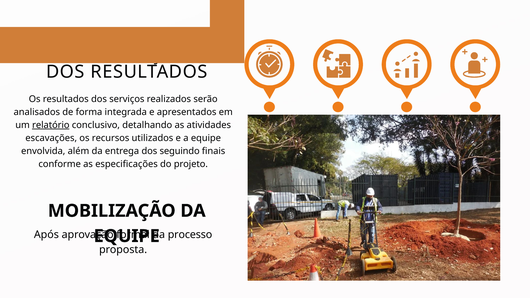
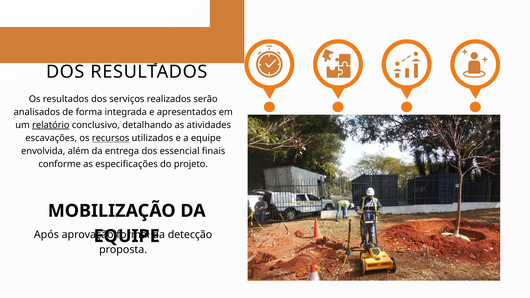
recursos underline: none -> present
seguindo: seguindo -> essencial
processo: processo -> detecção
